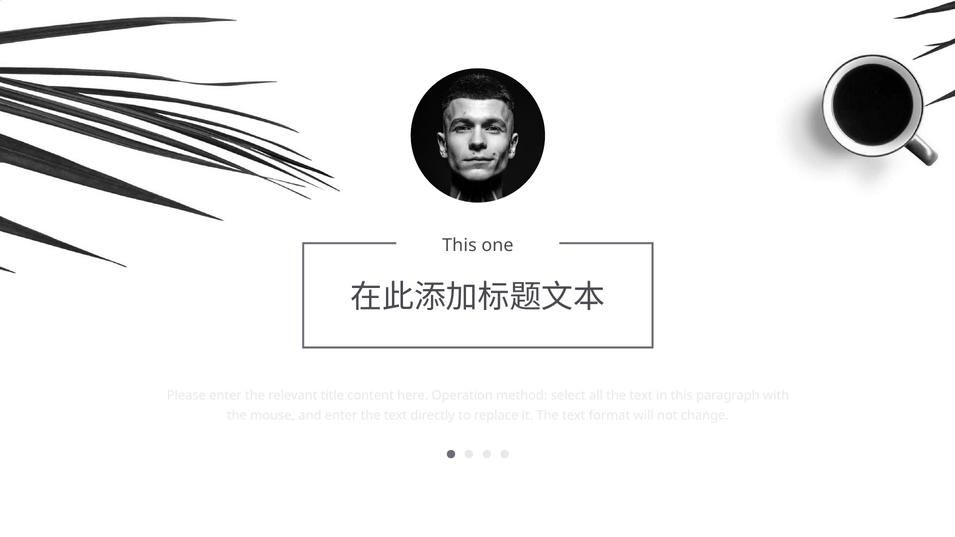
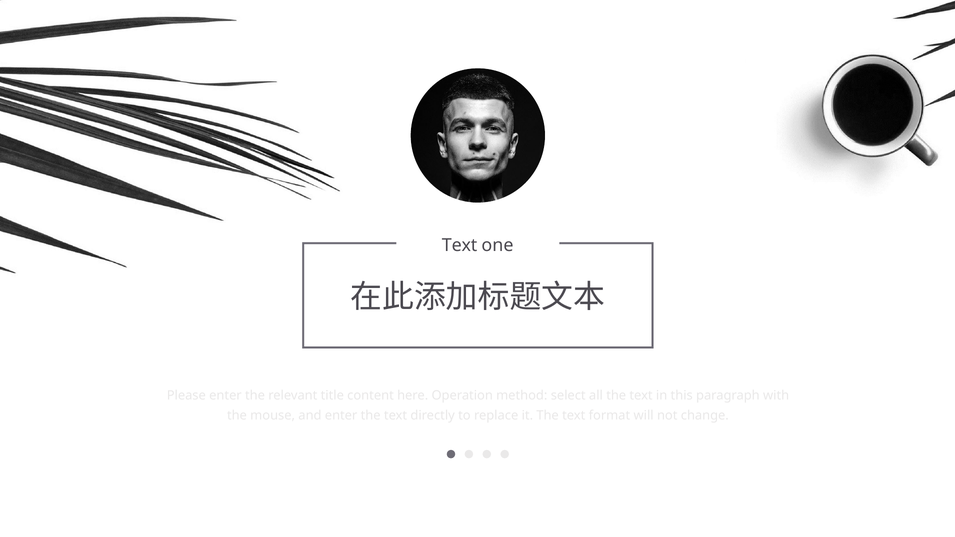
This at (459, 246): This -> Text
